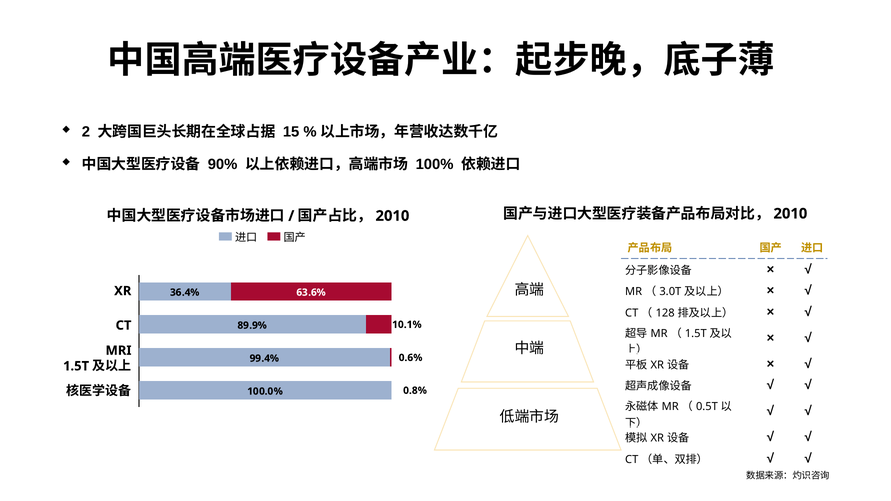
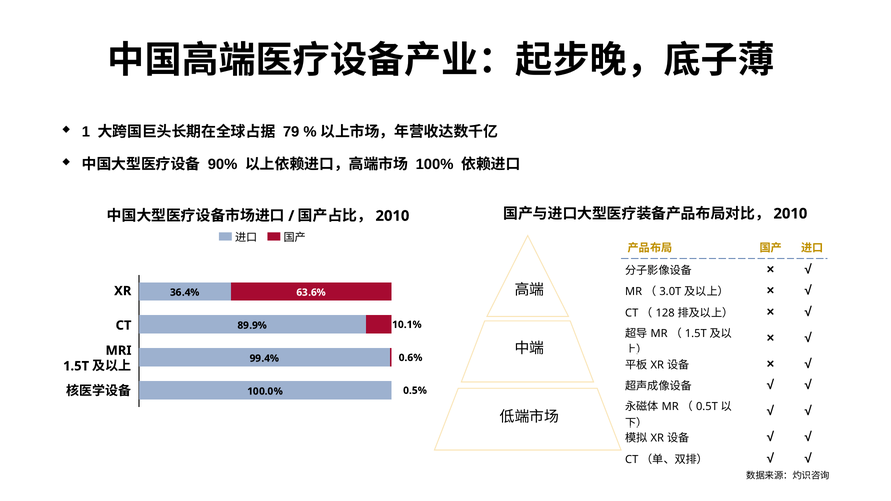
2: 2 -> 1
15: 15 -> 79
0.8%: 0.8% -> 0.5%
